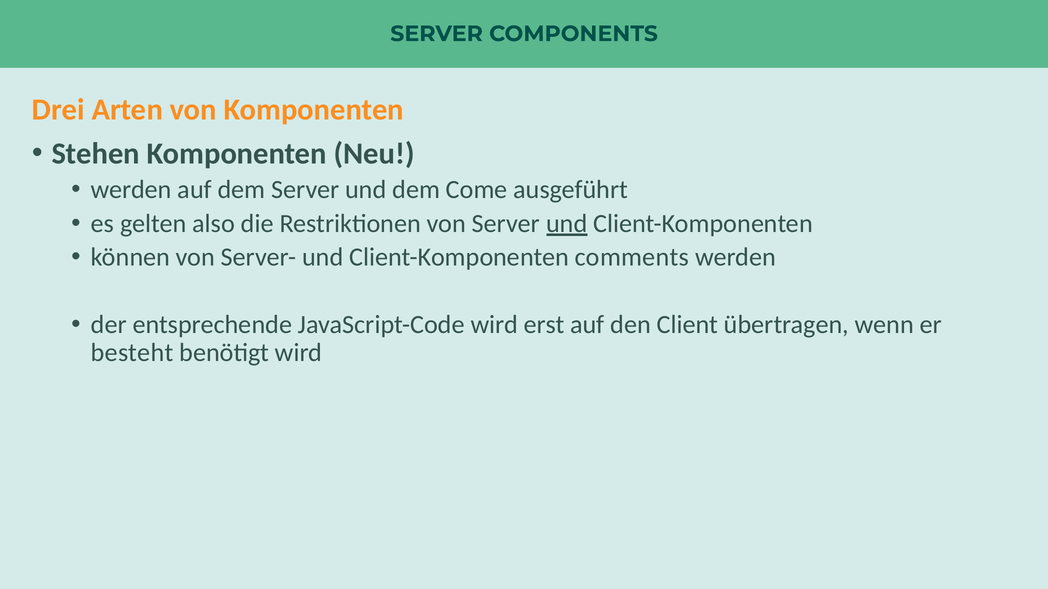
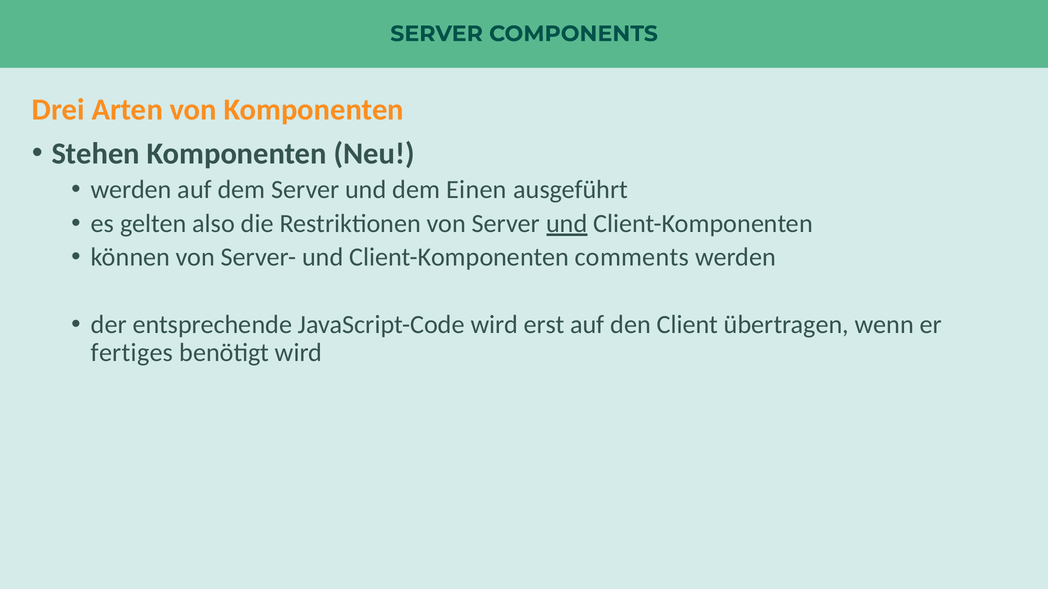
Come: Come -> Einen
besteht: besteht -> fertiges
